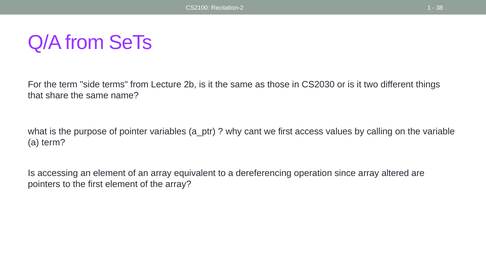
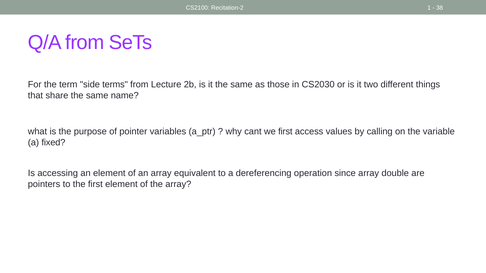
a term: term -> fixed
altered: altered -> double
